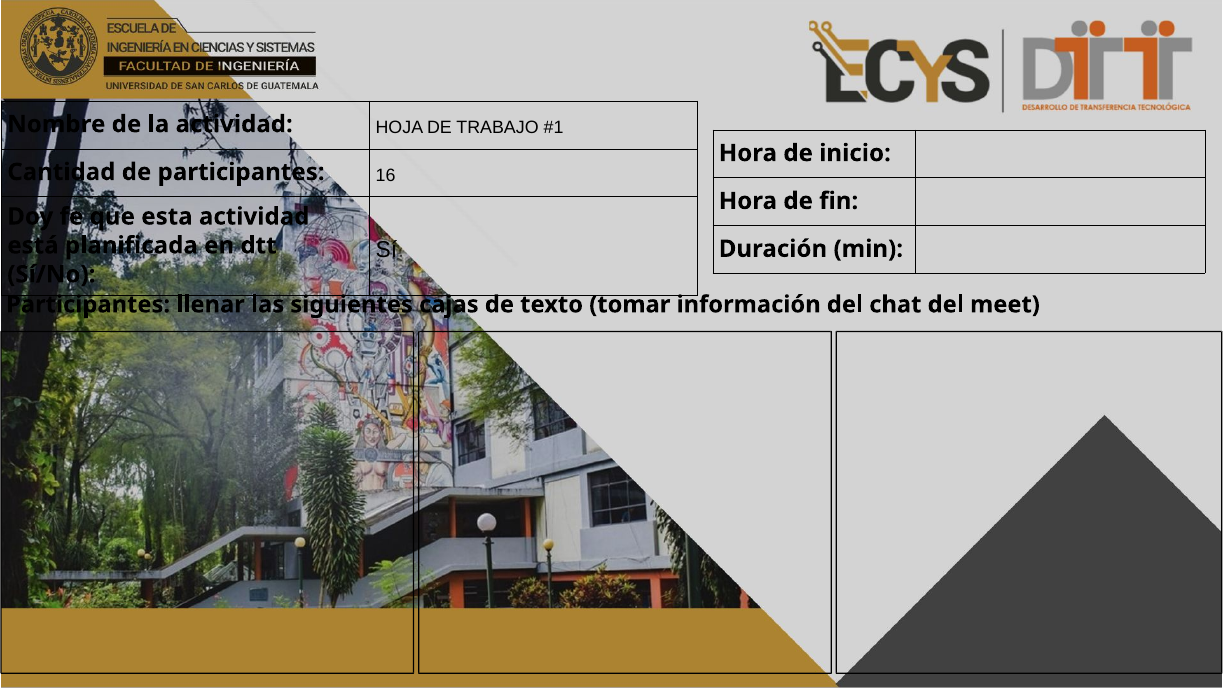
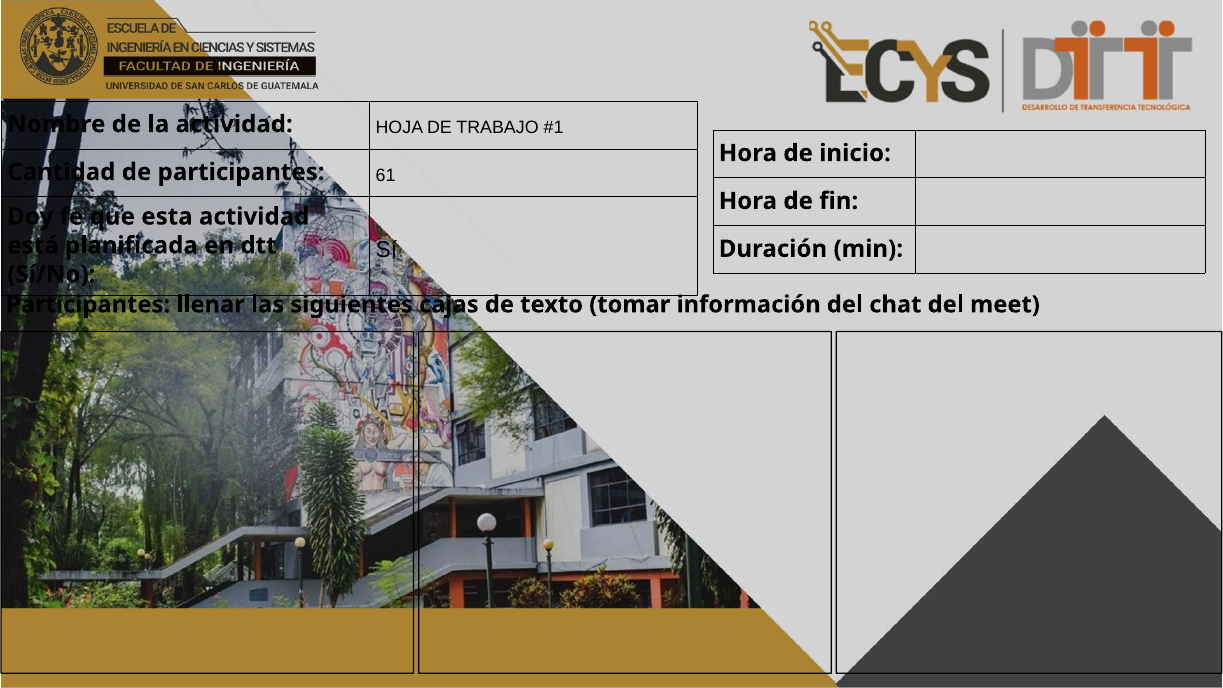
16: 16 -> 61
